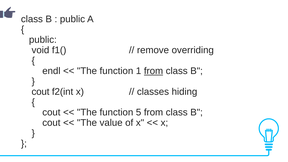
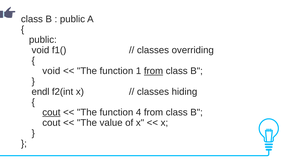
remove at (153, 50): remove -> classes
endl at (51, 71): endl -> void
cout at (40, 92): cout -> endl
cout at (51, 112) underline: none -> present
5: 5 -> 4
